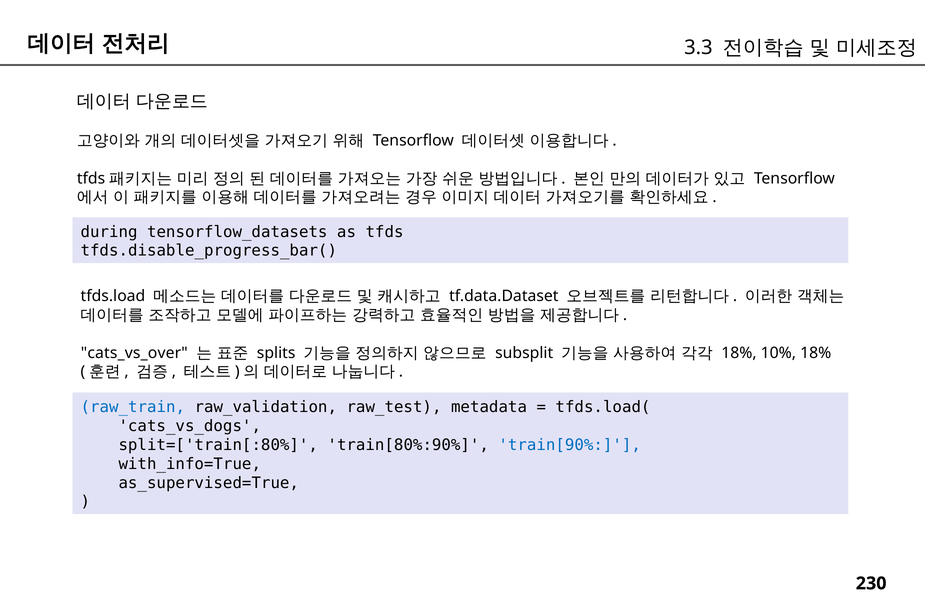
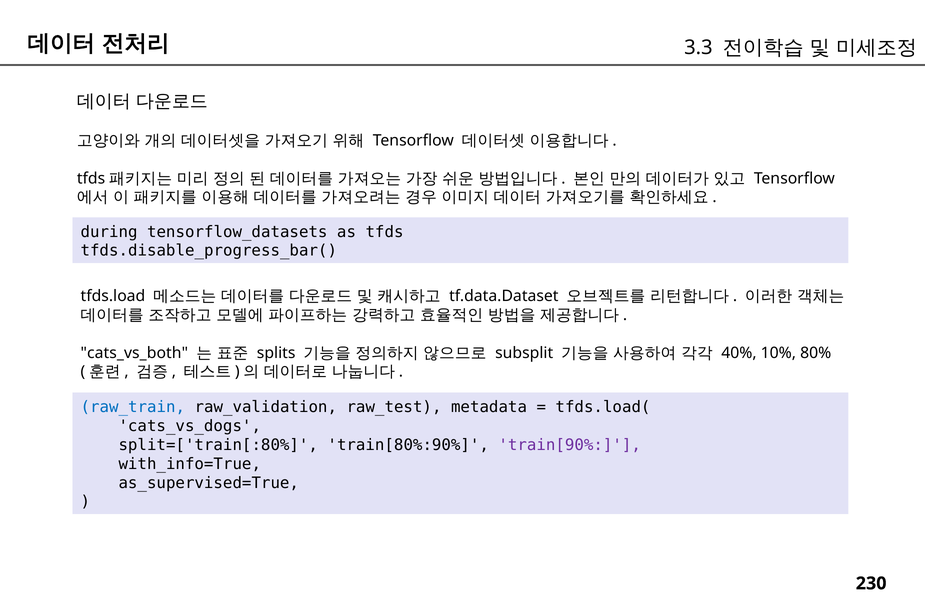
cats_vs_over: cats_vs_over -> cats_vs_both
18% at (739, 353): 18% -> 40%
10% 18%: 18% -> 80%
train[90% colour: blue -> purple
